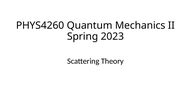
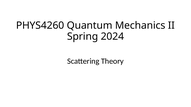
2023: 2023 -> 2024
